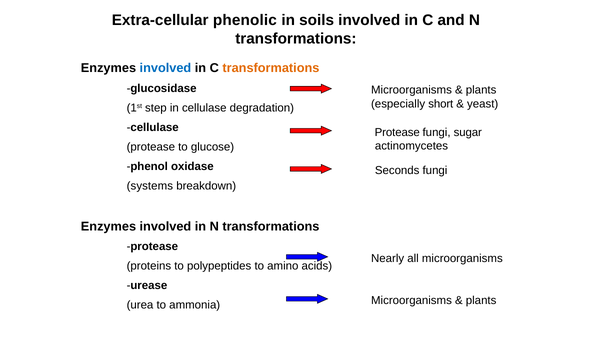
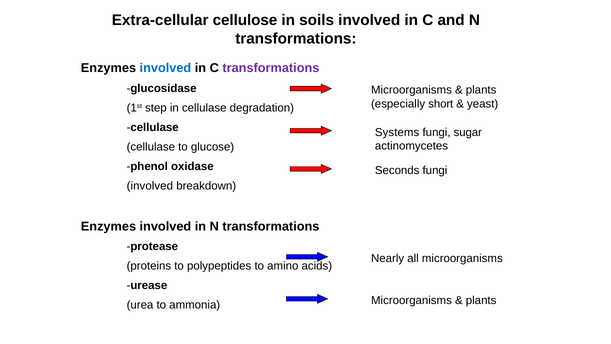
phenolic: phenolic -> cellulose
transformations at (271, 68) colour: orange -> purple
Protease at (397, 132): Protease -> Systems
protease at (151, 147): protease -> cellulase
systems at (150, 186): systems -> involved
